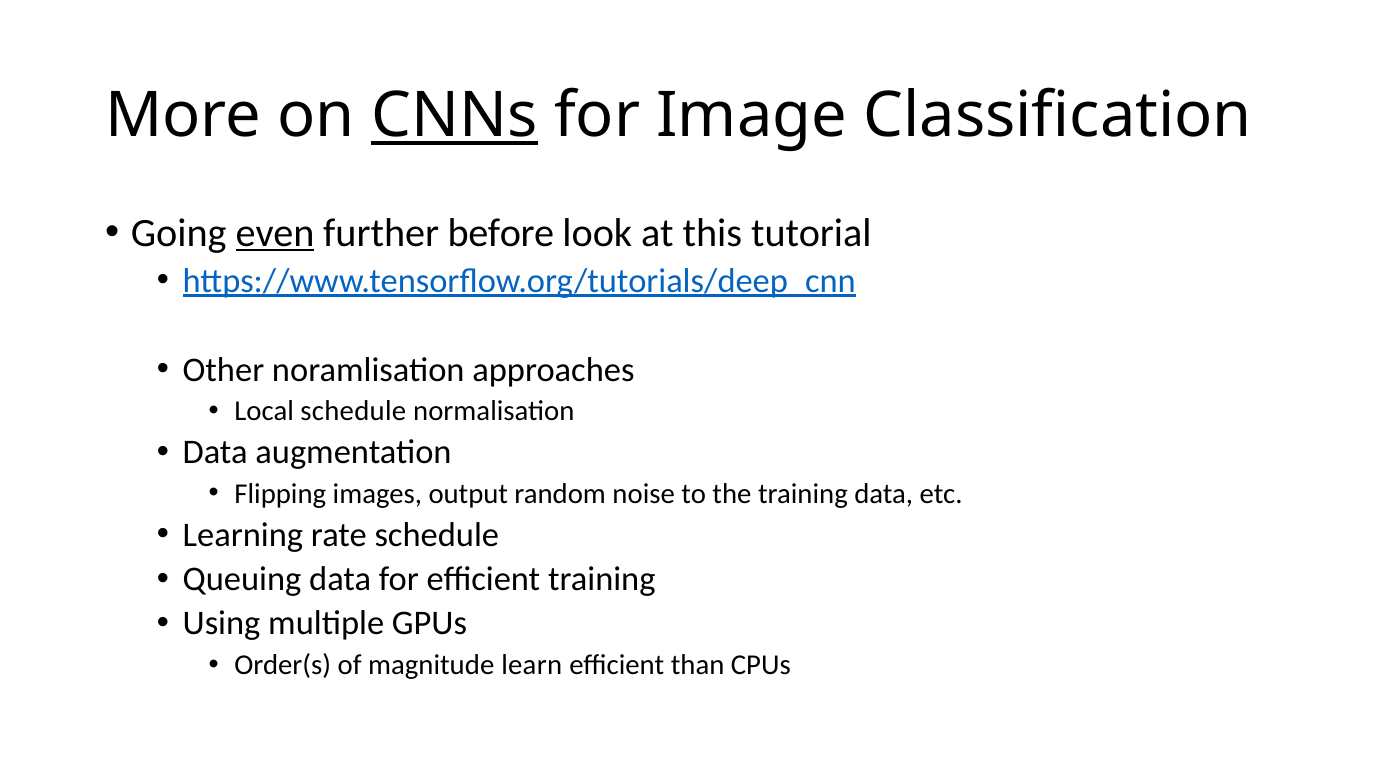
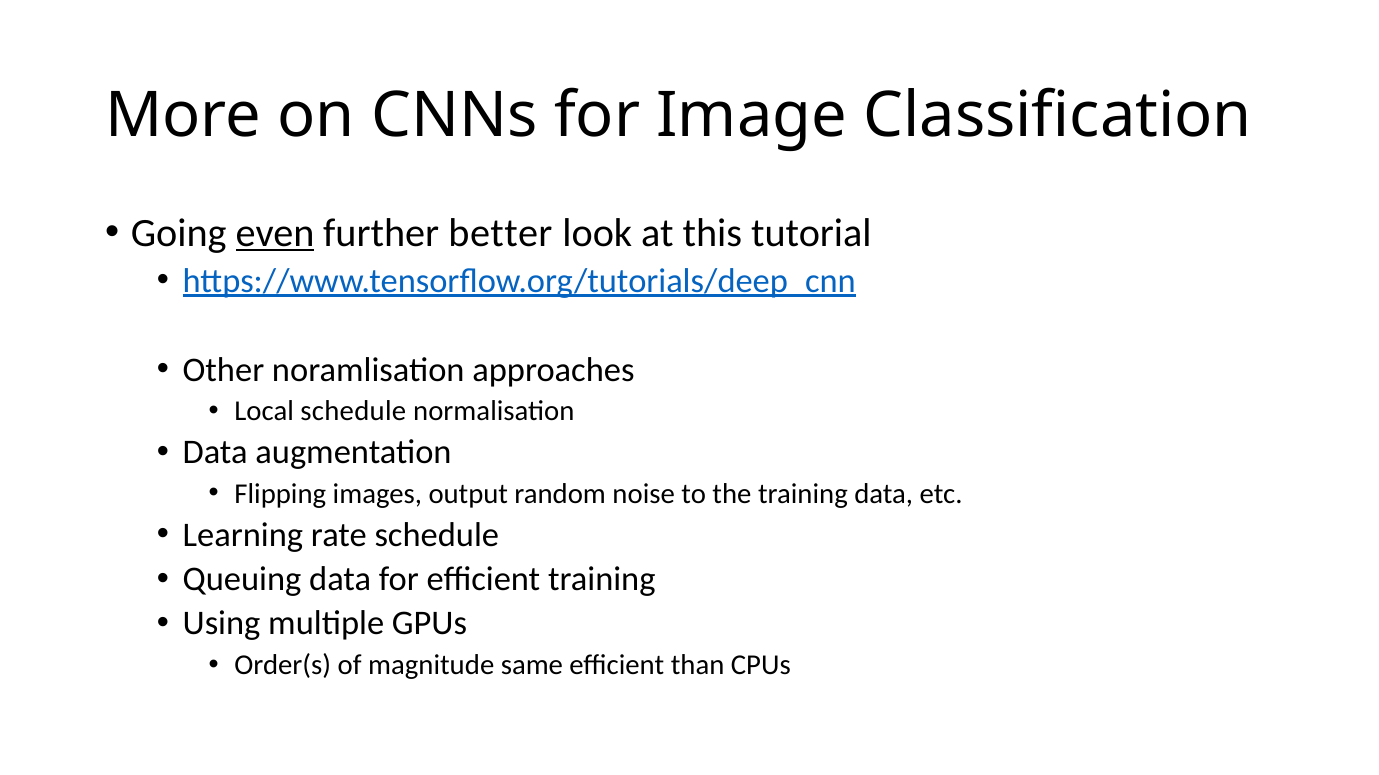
CNNs underline: present -> none
before: before -> better
learn: learn -> same
